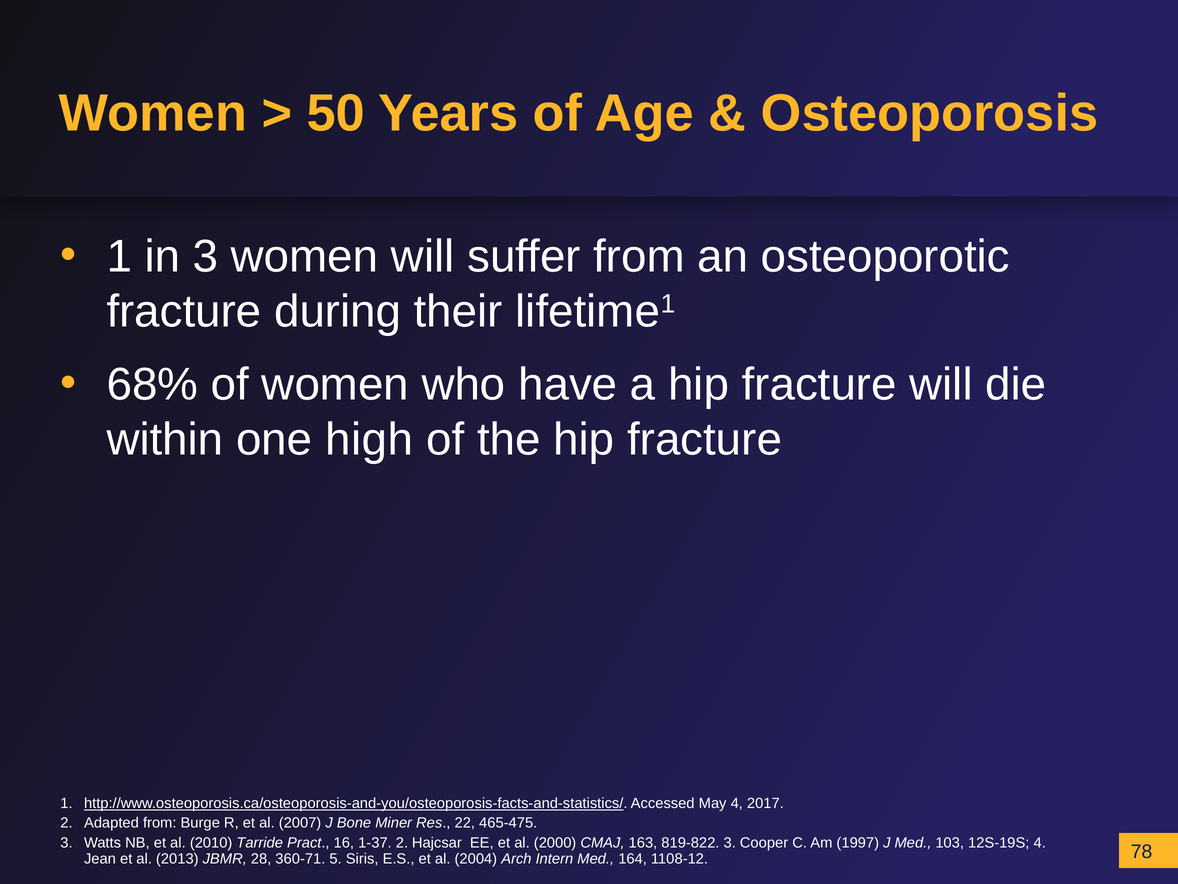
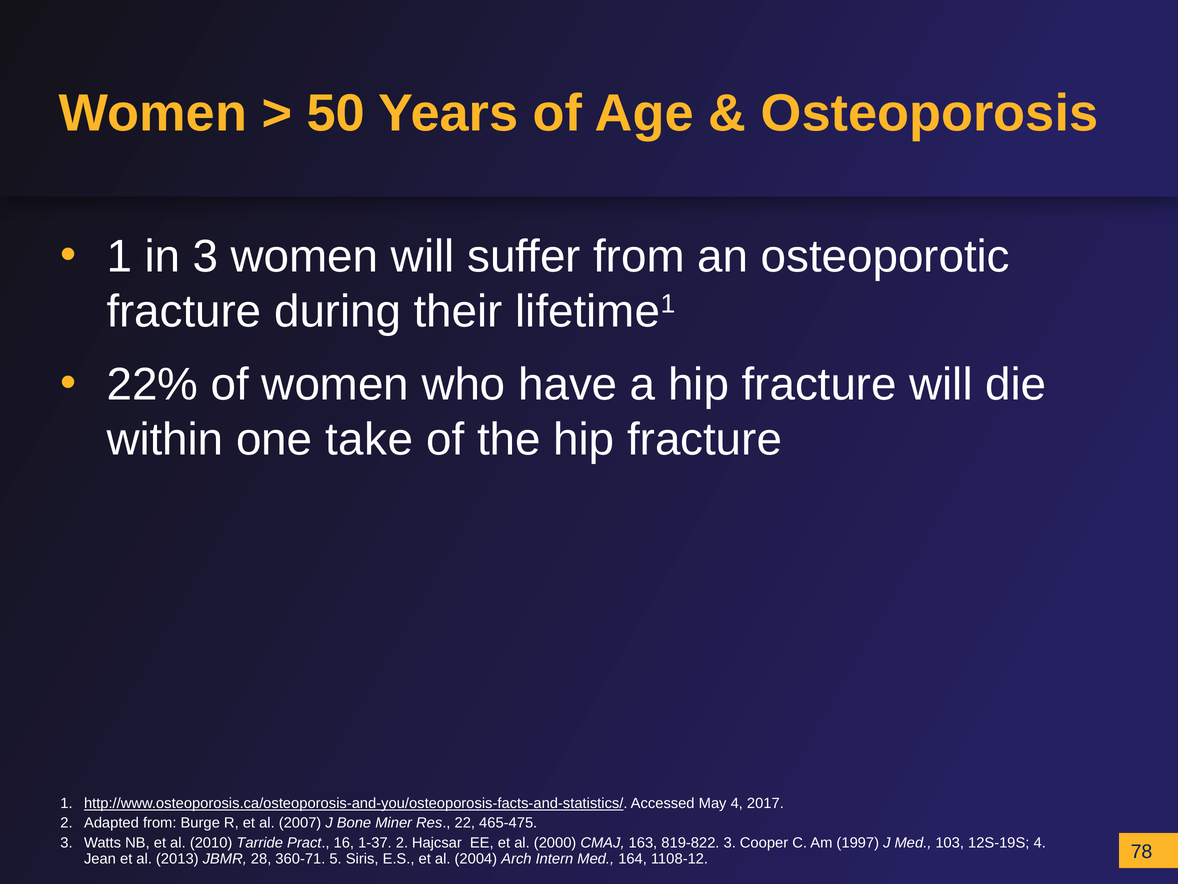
68%: 68% -> 22%
high: high -> take
